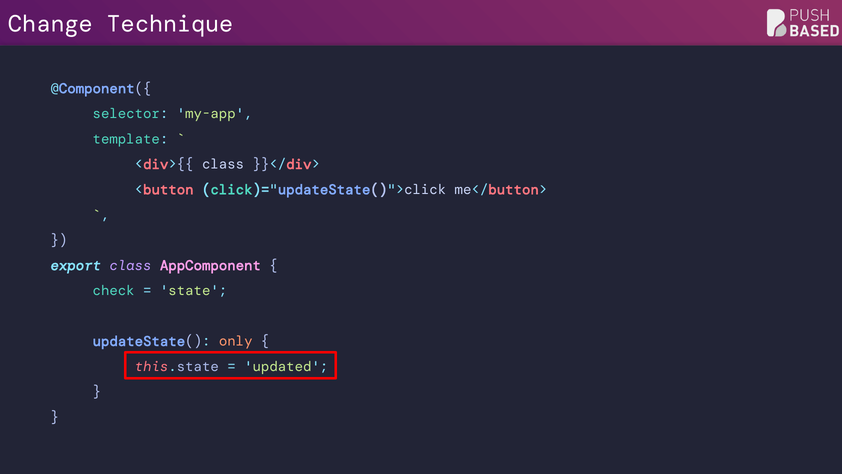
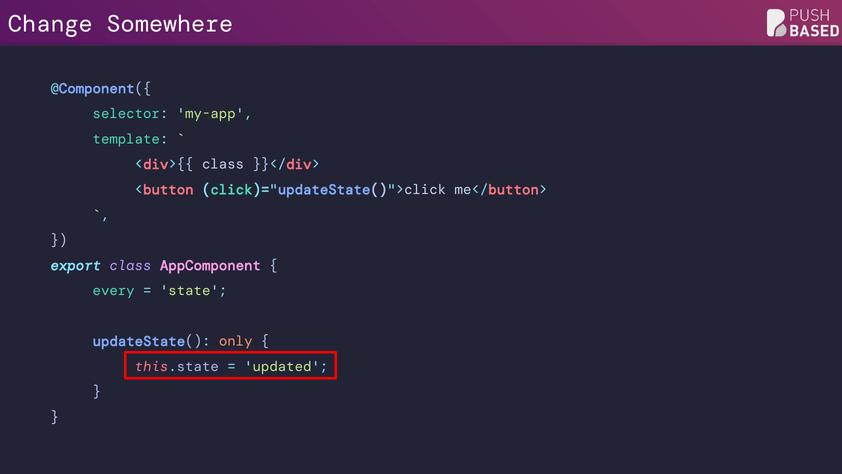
Technique: Technique -> Somewhere
check: check -> every
